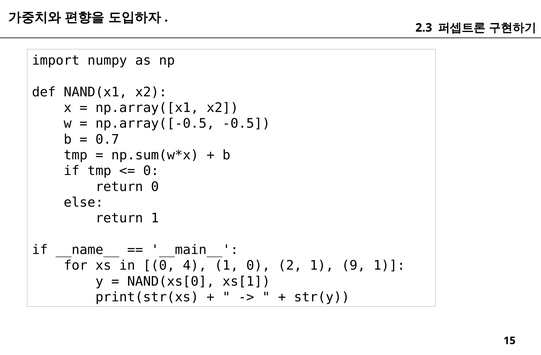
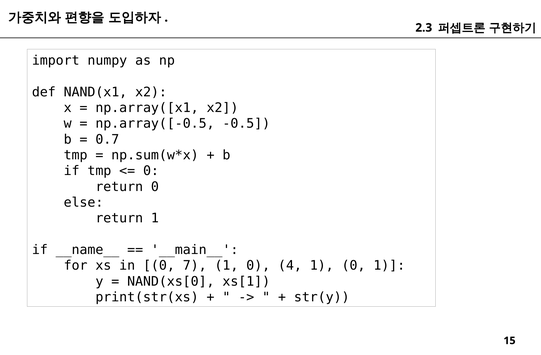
4: 4 -> 7
2: 2 -> 4
9 at (354, 266): 9 -> 0
